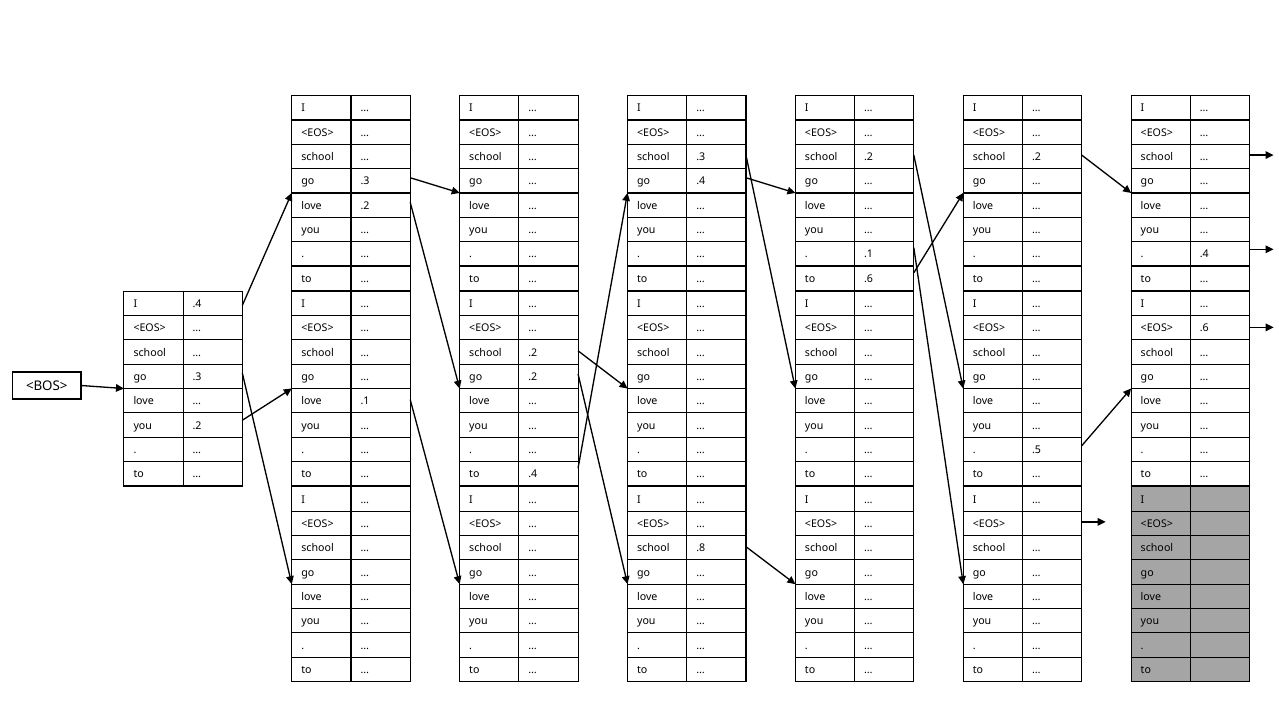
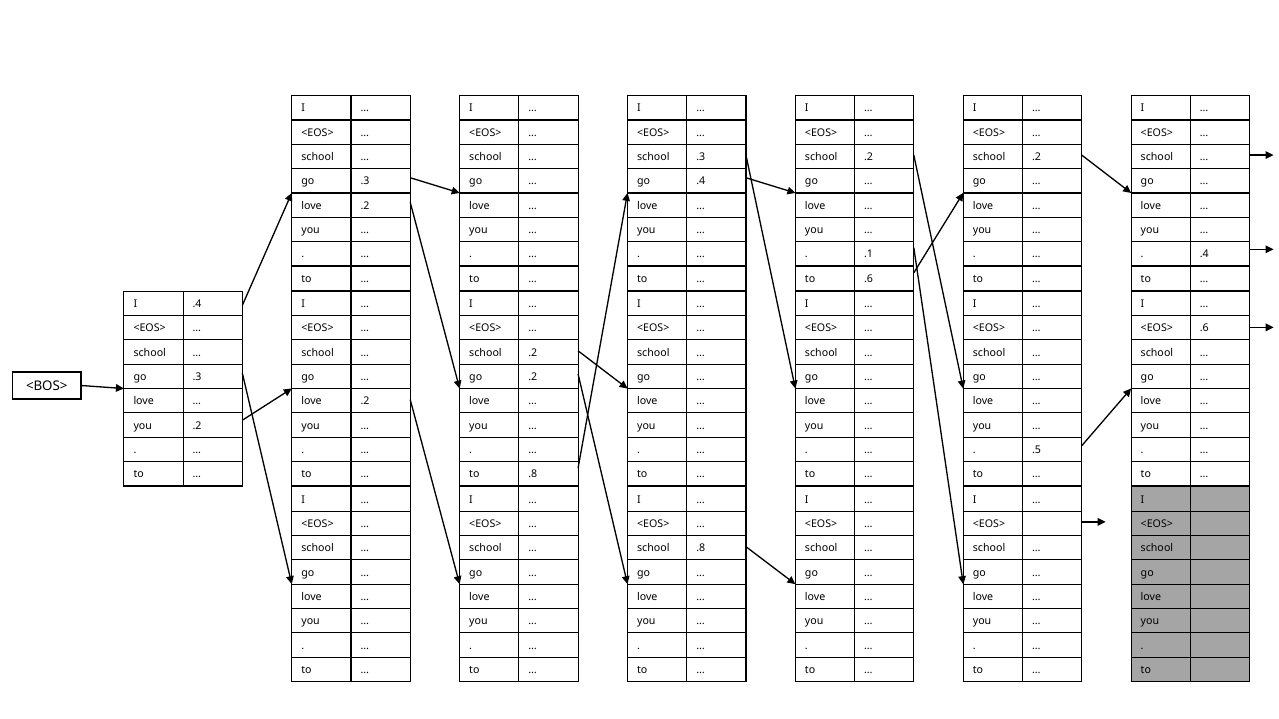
.1 at (365, 402): .1 -> .2
to .4: .4 -> .8
